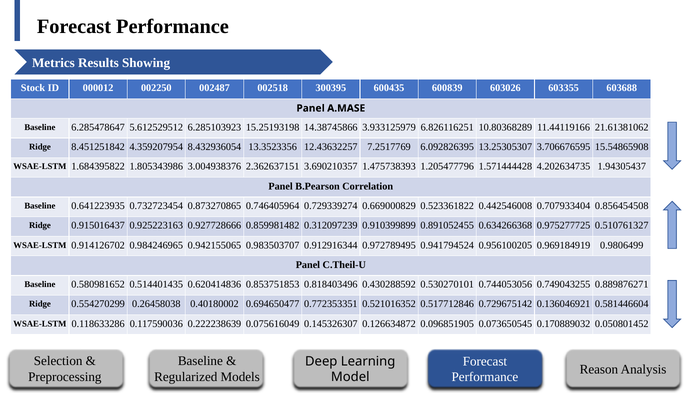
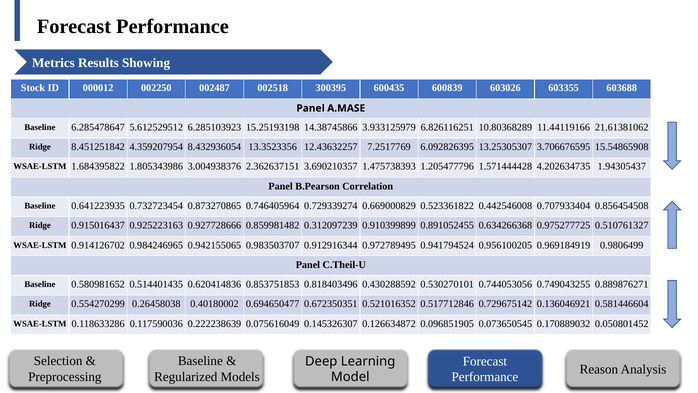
0.772353351: 0.772353351 -> 0.672350351
